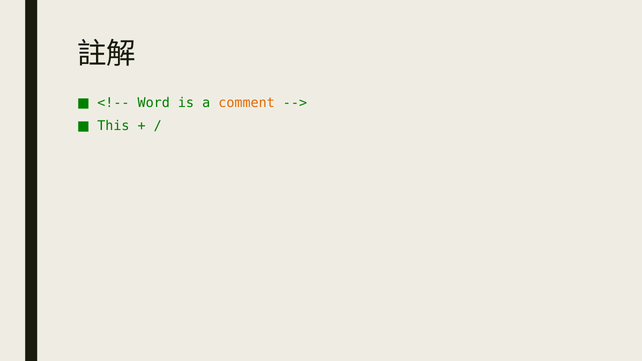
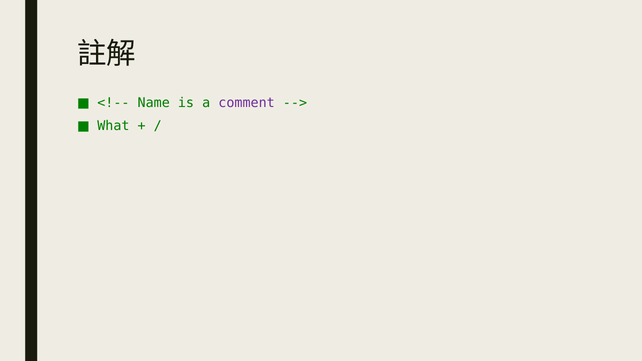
Word: Word -> Name
comment colour: orange -> purple
This: This -> What
